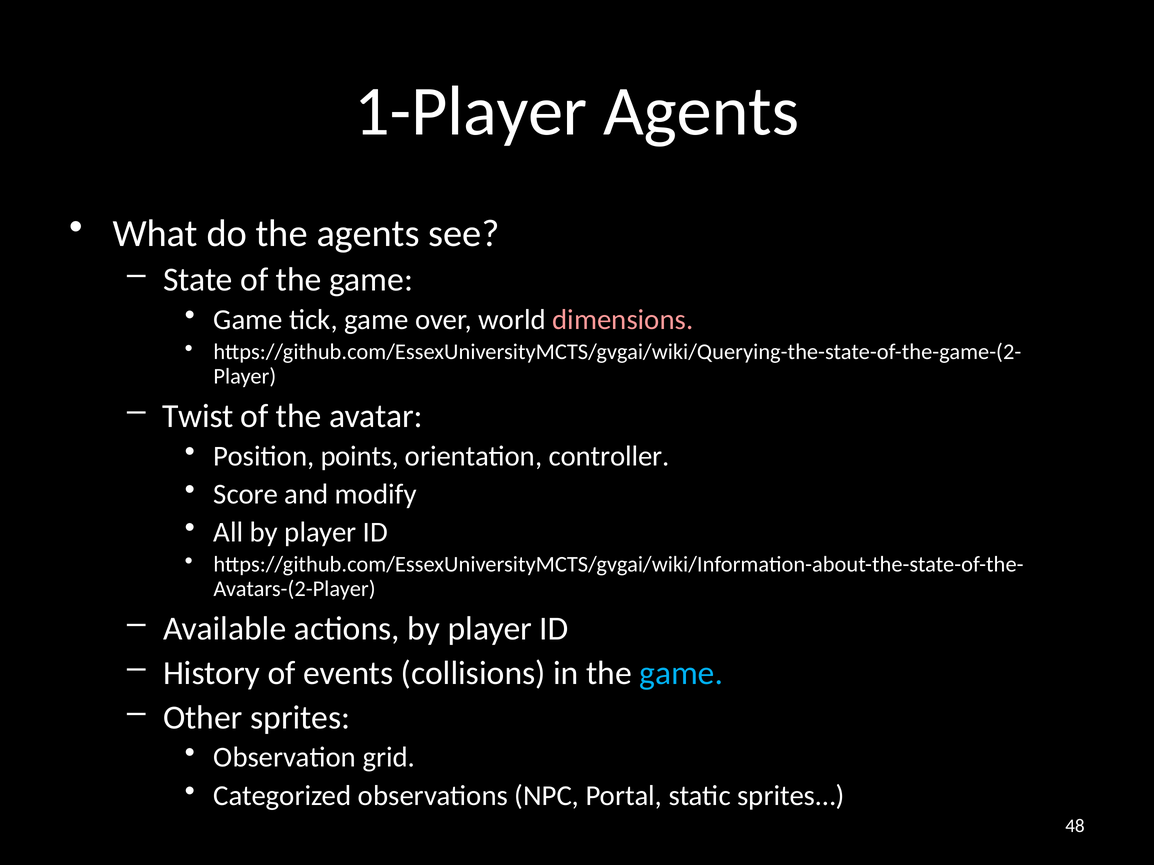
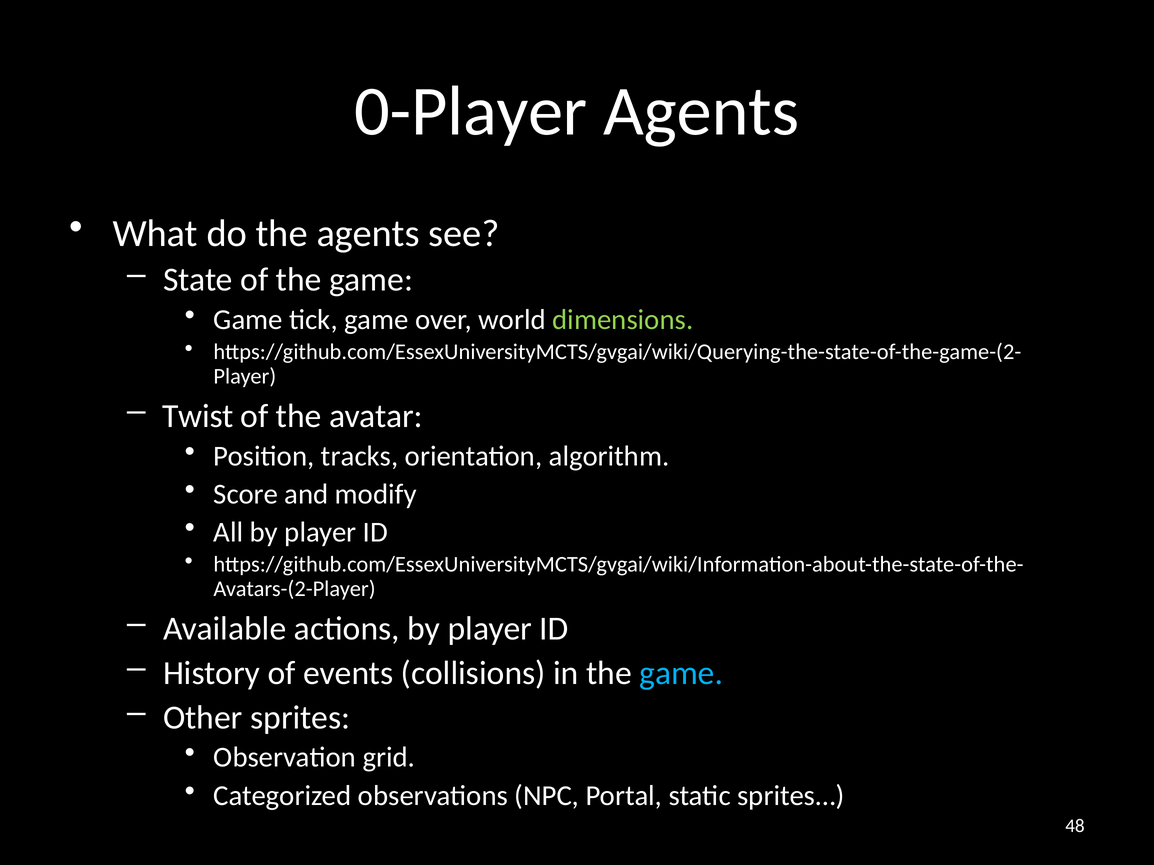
1-Player: 1-Player -> 0-Player
dimensions colour: pink -> light green
points: points -> tracks
controller: controller -> algorithm
